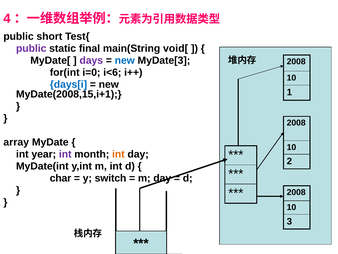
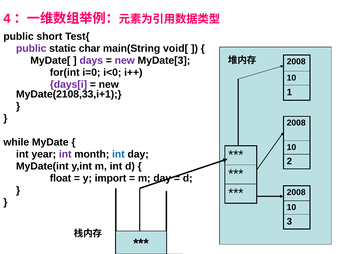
final: final -> char
new at (125, 60) colour: blue -> purple
i<6: i<6 -> i<0
days[i colour: blue -> purple
MyDate(2008,15,i+1: MyDate(2008,15,i+1 -> MyDate(2108,33,i+1
array: array -> while
int at (118, 154) colour: orange -> blue
char: char -> float
switch: switch -> import
